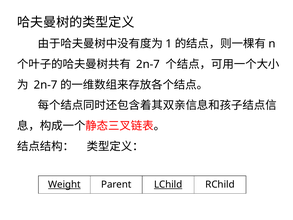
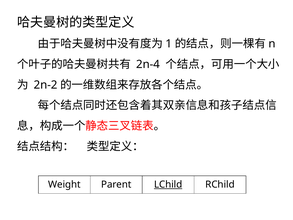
2n-7 at (148, 64): 2n-7 -> 2n-4
2n-7 at (46, 85): 2n-7 -> 2n-2
Weight underline: present -> none
